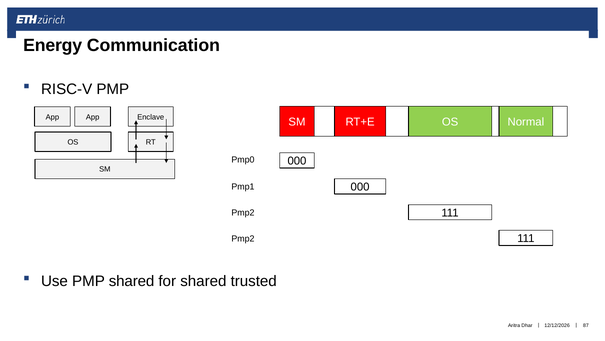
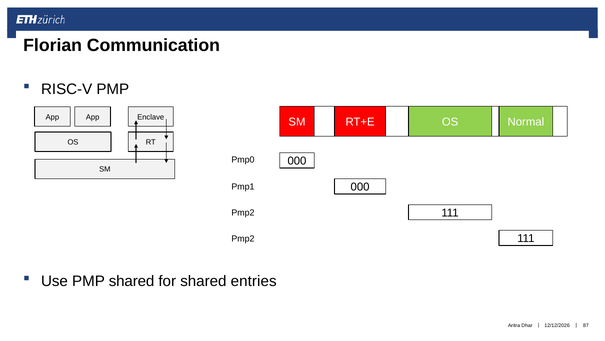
Energy: Energy -> Florian
trusted: trusted -> entries
